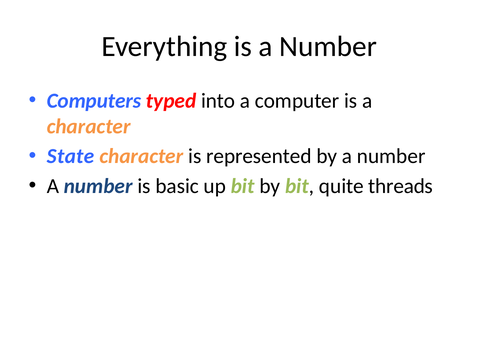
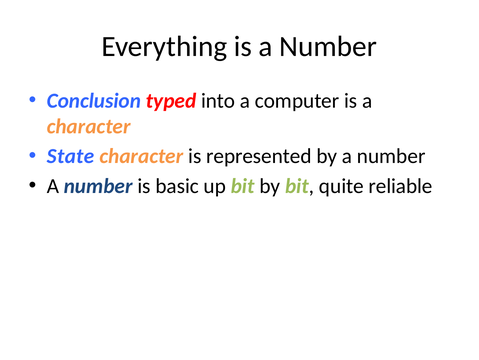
Computers: Computers -> Conclusion
threads: threads -> reliable
